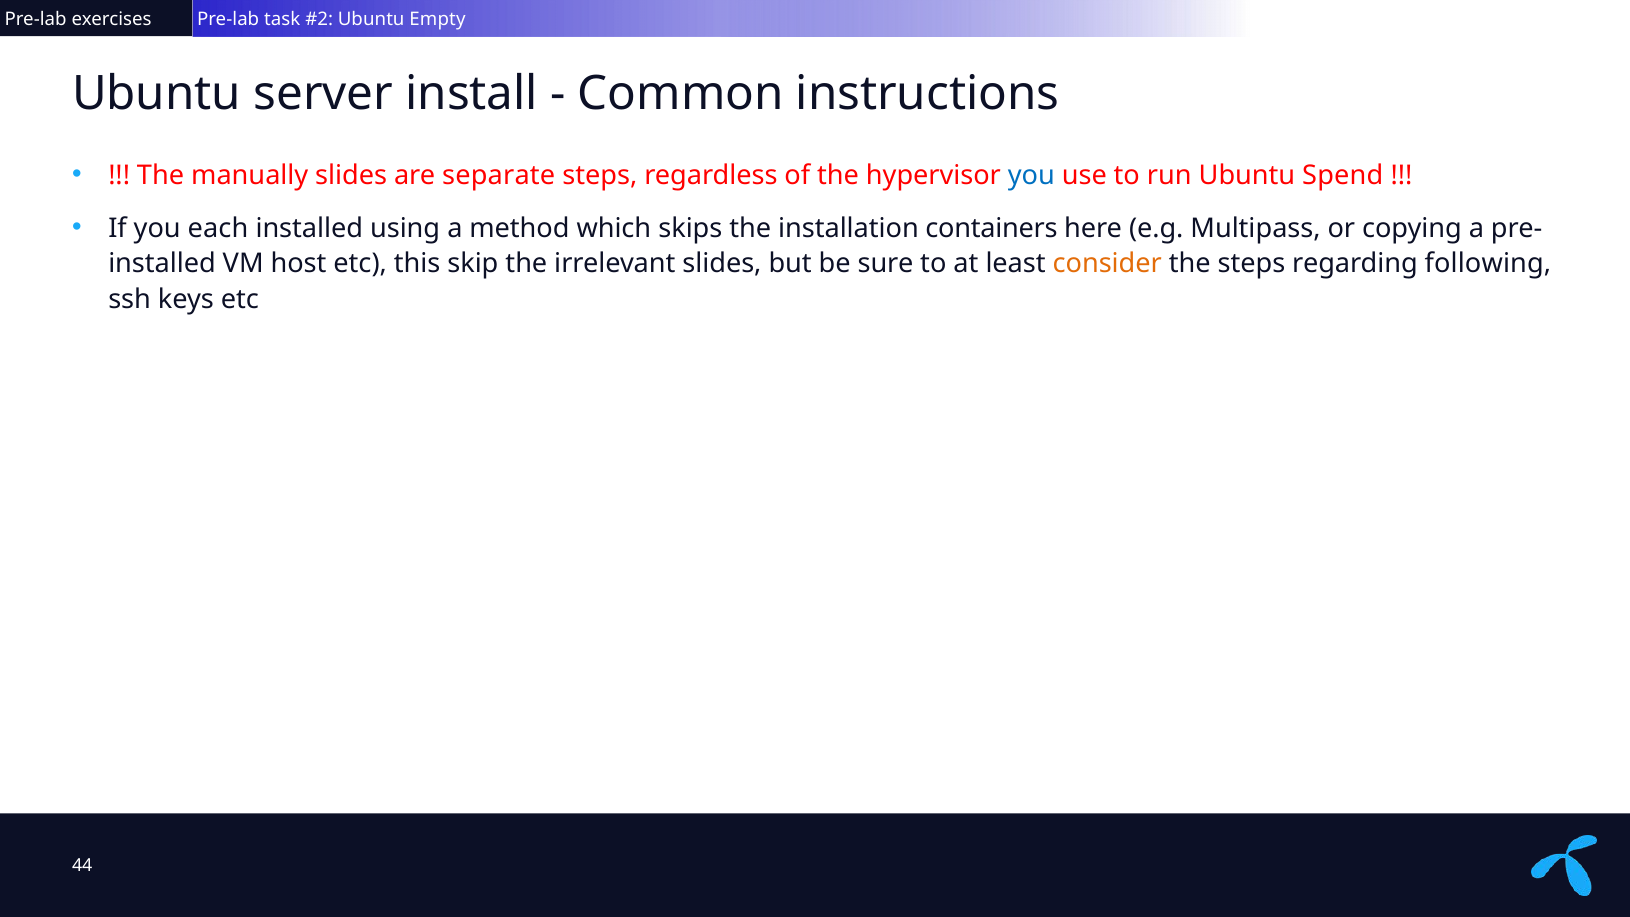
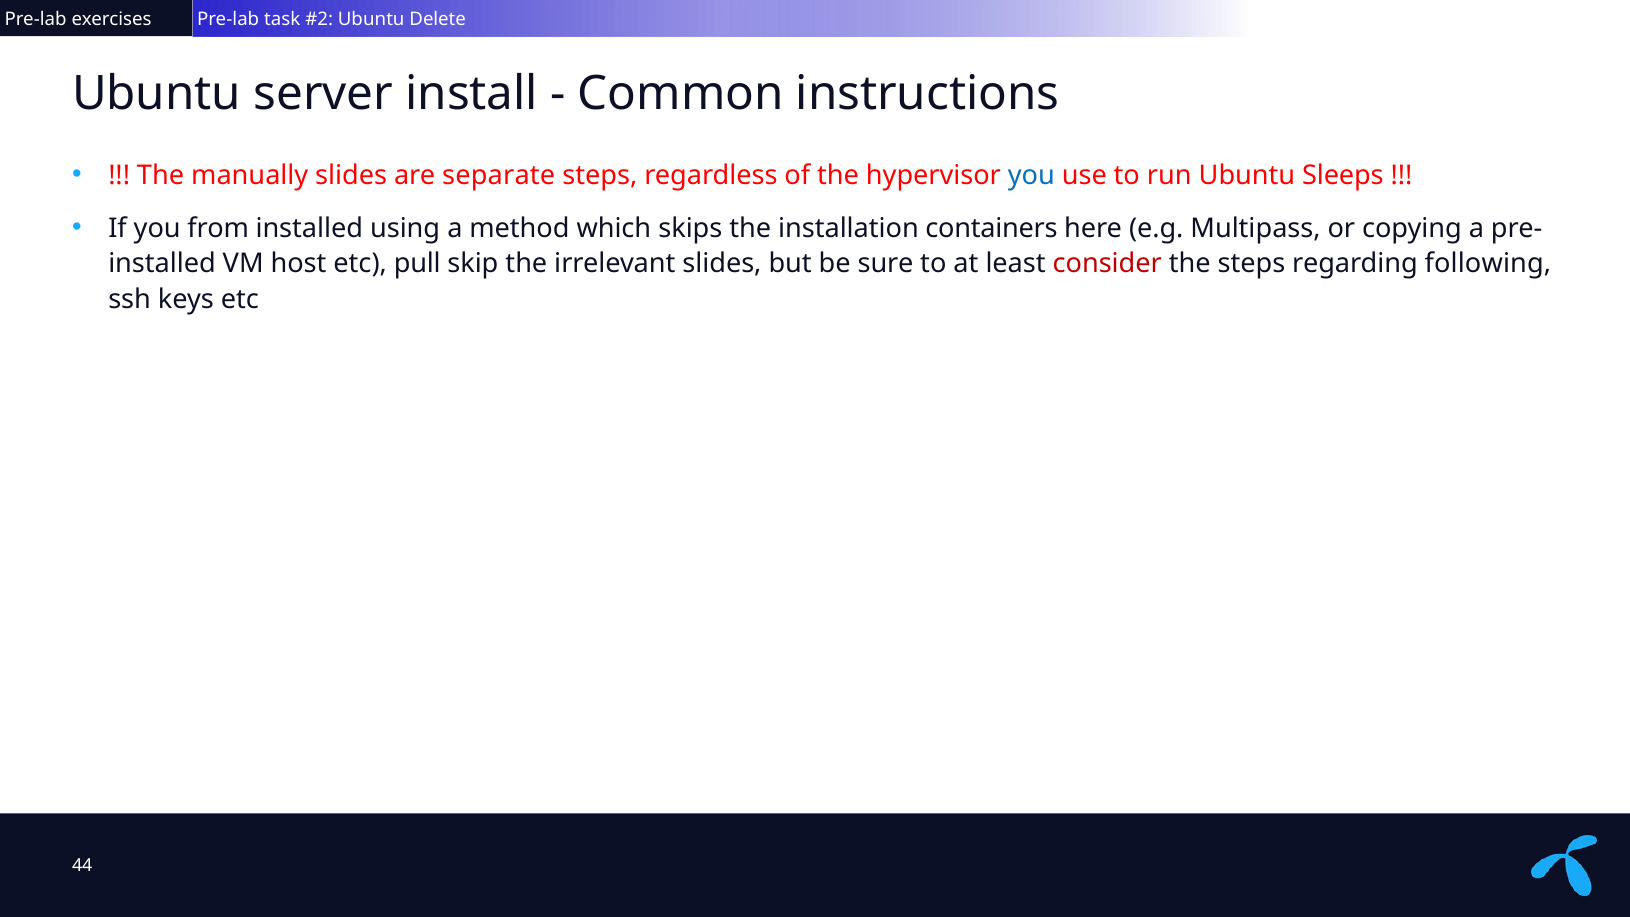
Empty: Empty -> Delete
Spend: Spend -> Sleeps
each: each -> from
this: this -> pull
consider colour: orange -> red
